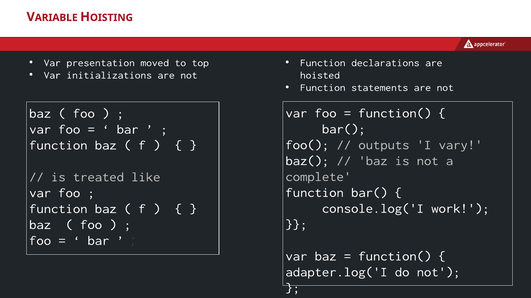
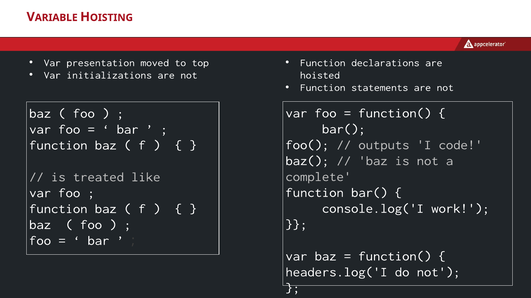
vary: vary -> code
adapter.log('I: adapter.log('I -> headers.log('I
